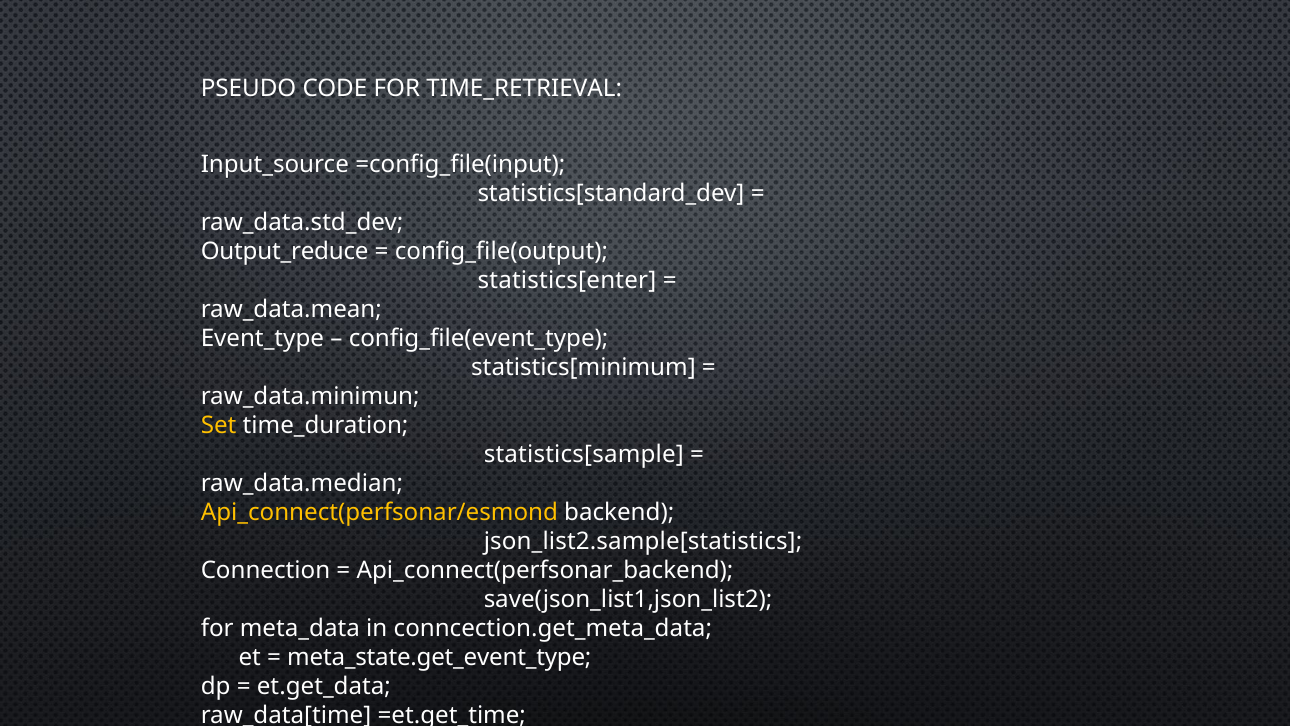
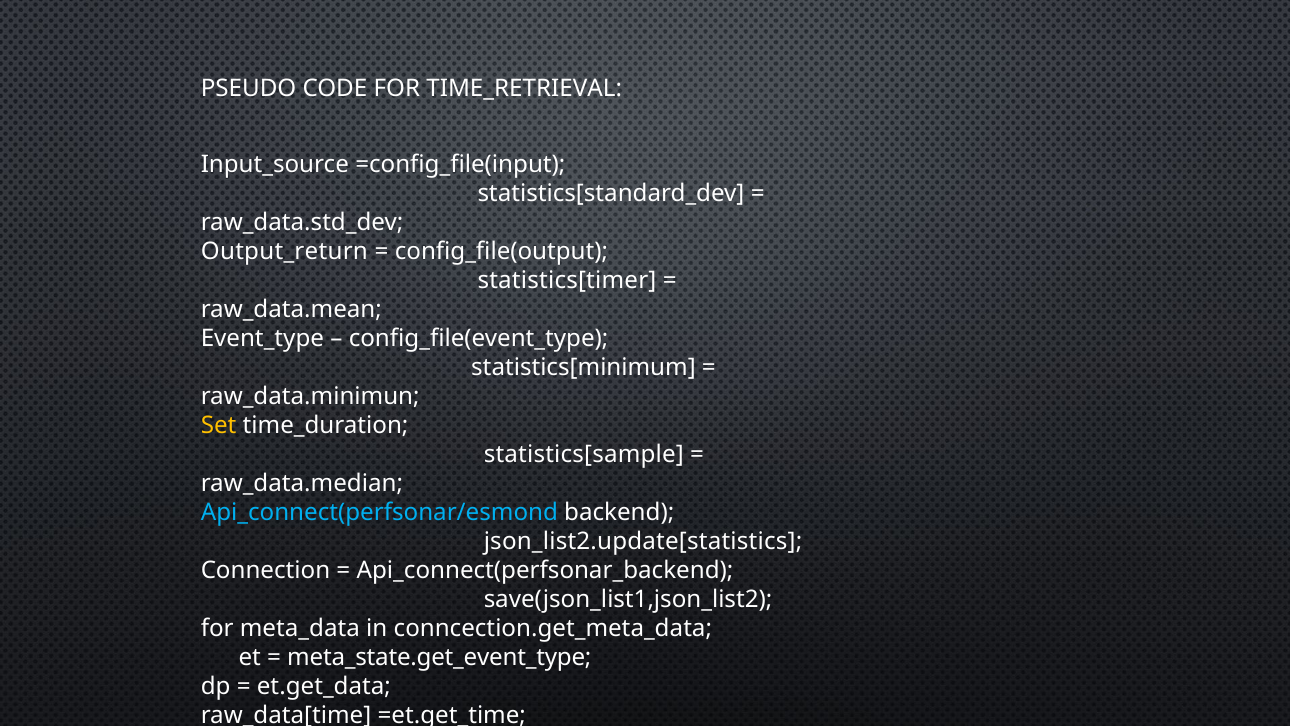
Output_reduce: Output_reduce -> Output_return
statistics[enter: statistics[enter -> statistics[timer
Api_connect(perfsonar/esmond colour: yellow -> light blue
json_list2.sample[statistics: json_list2.sample[statistics -> json_list2.update[statistics
